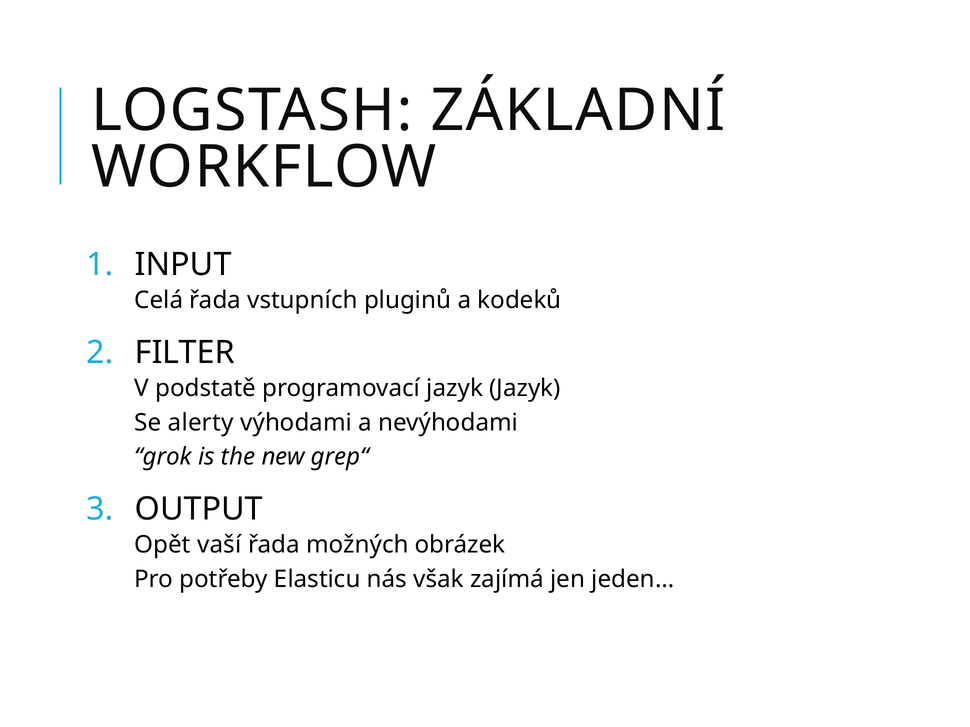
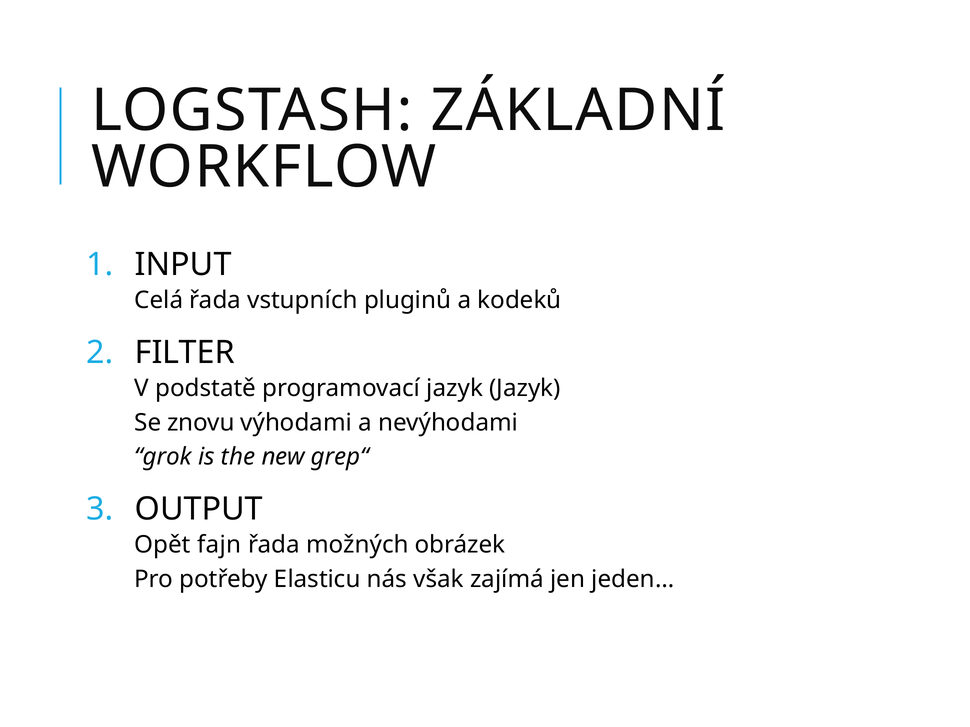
alerty: alerty -> znovu
vaší: vaší -> fajn
